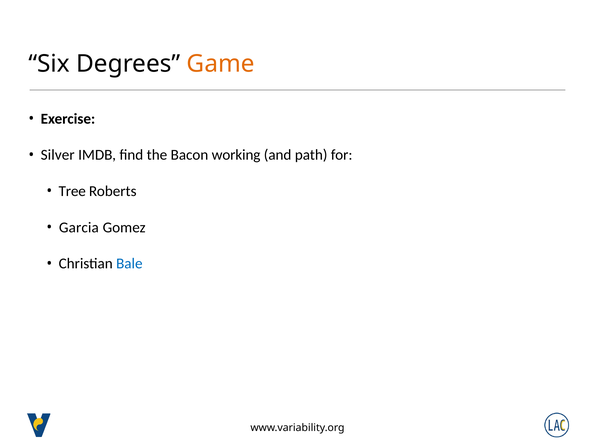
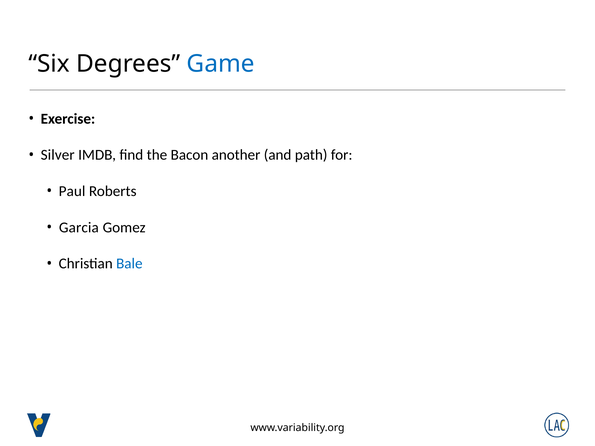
Game colour: orange -> blue
working: working -> another
Tree: Tree -> Paul
